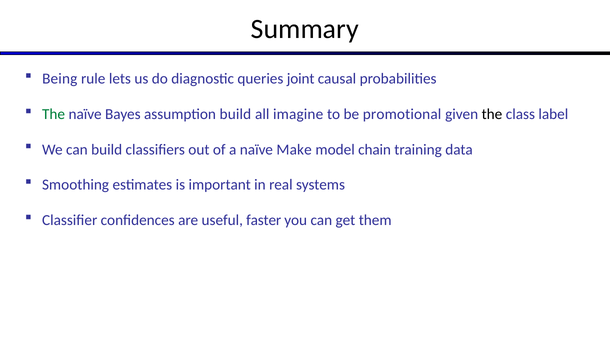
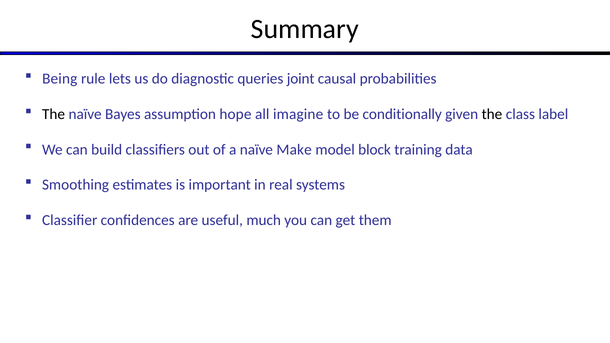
The at (54, 114) colour: green -> black
assumption build: build -> hope
promotional: promotional -> conditionally
chain: chain -> block
faster: faster -> much
